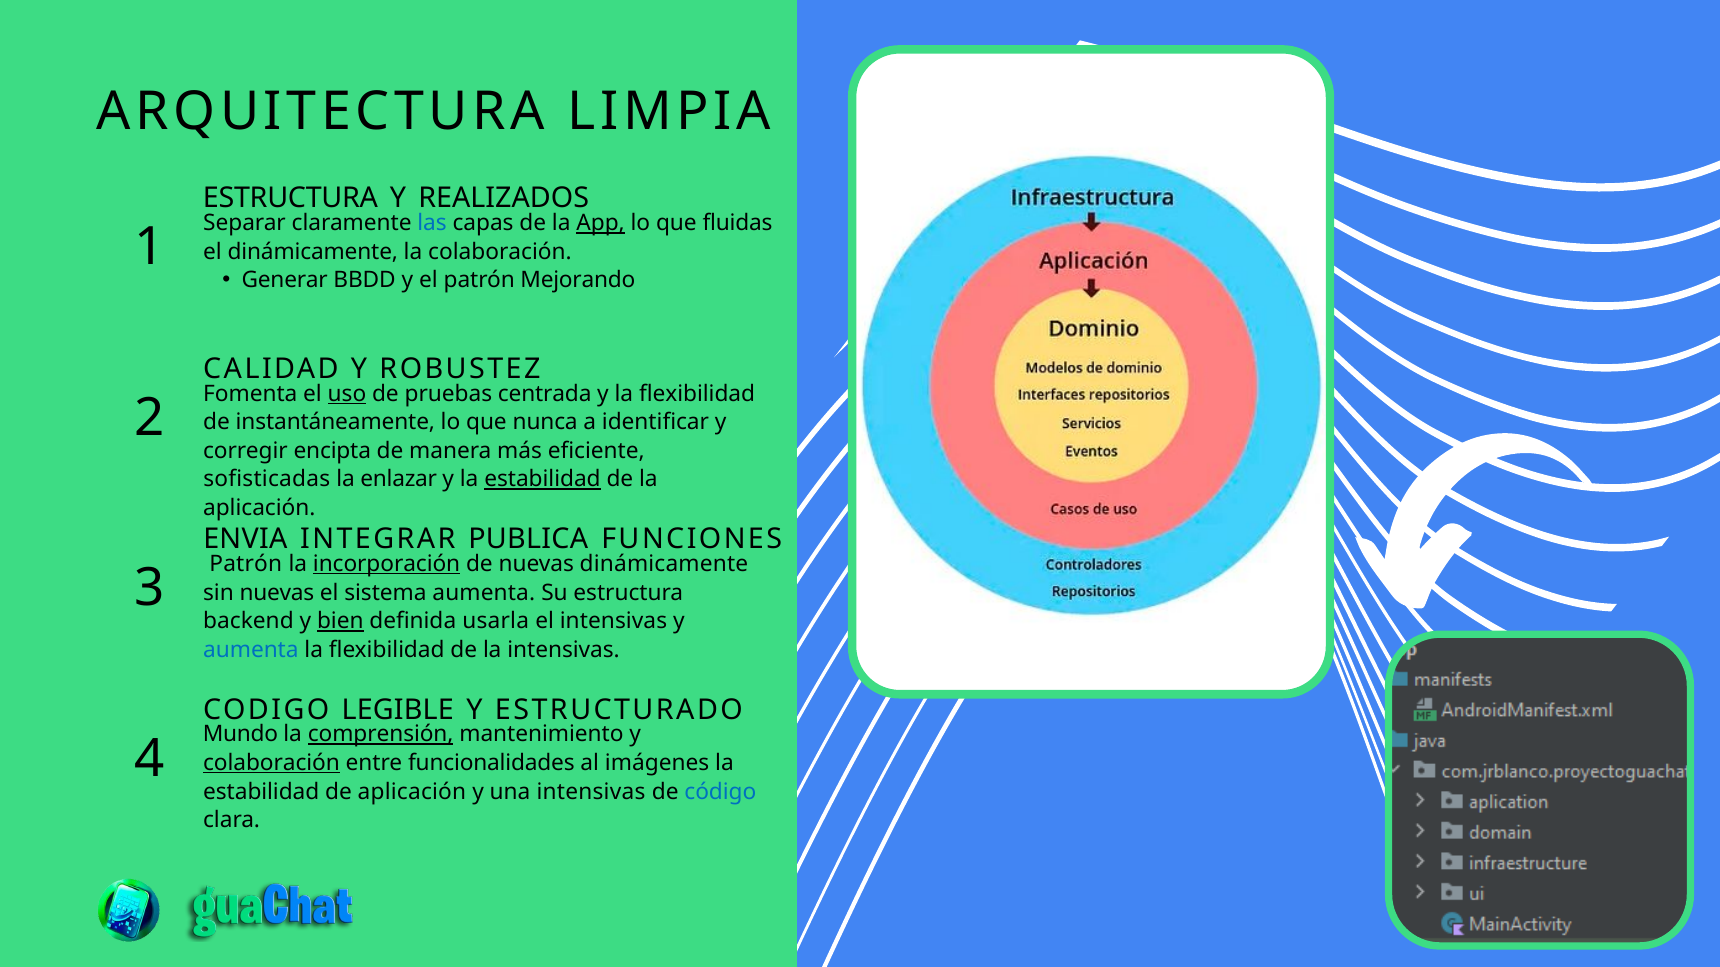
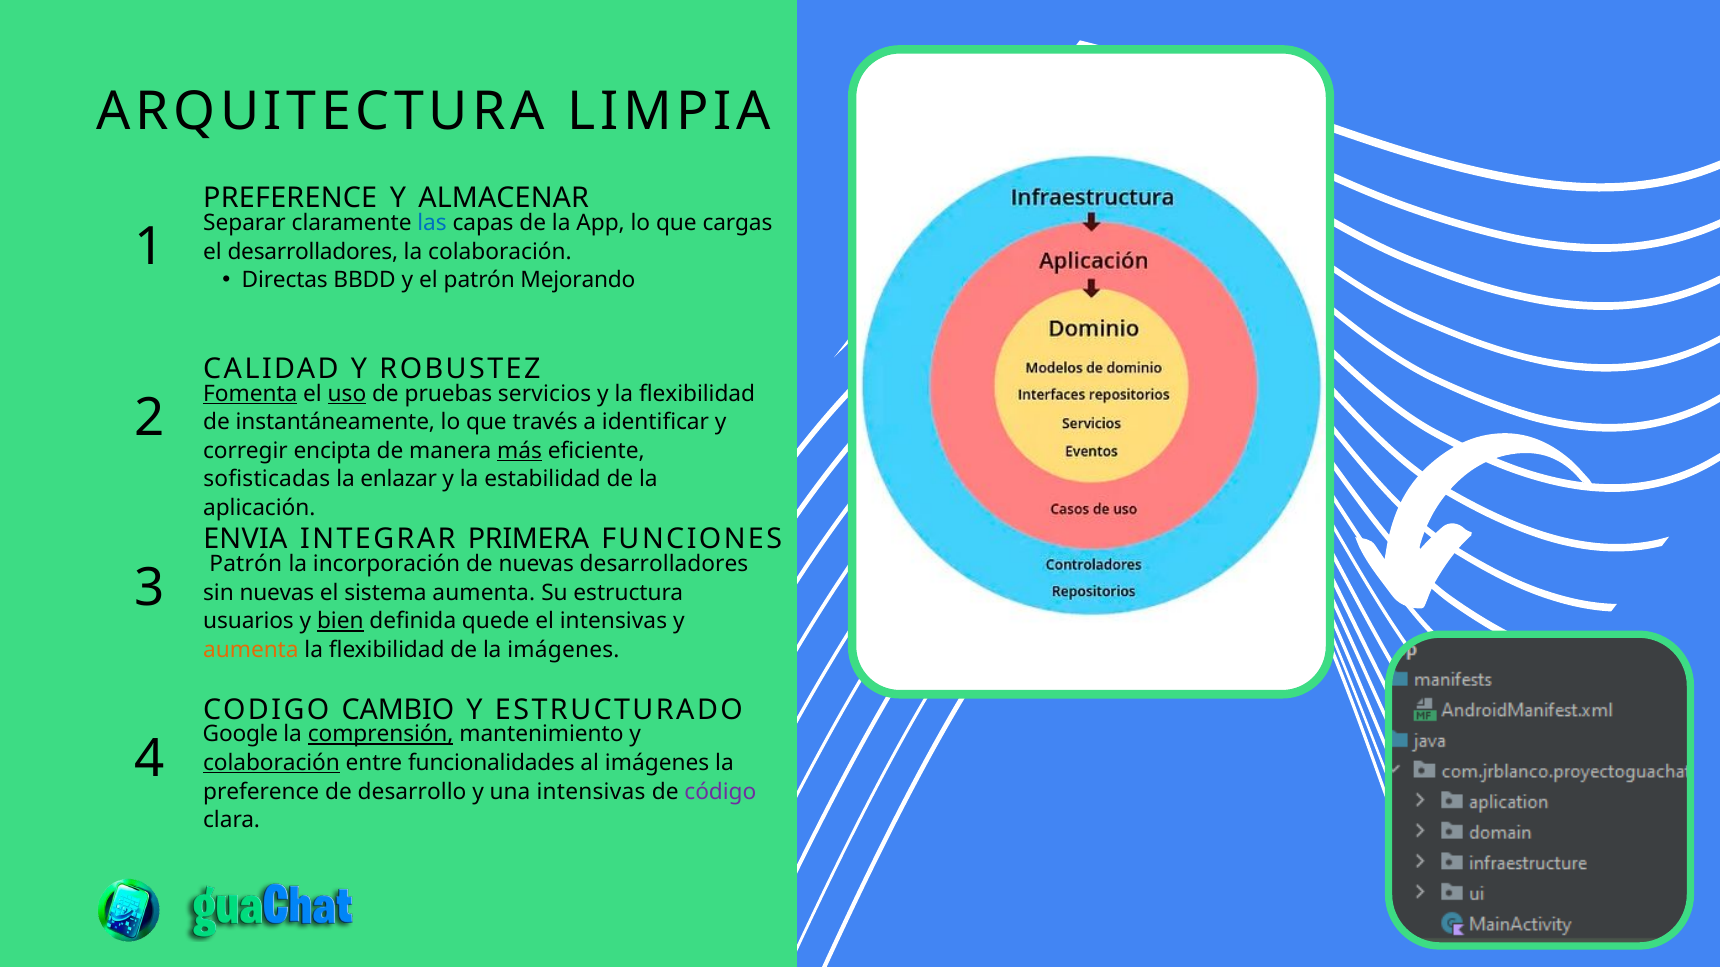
ESTRUCTURA at (290, 198): ESTRUCTURA -> PREFERENCE
REALIZADOS: REALIZADOS -> ALMACENAR
App underline: present -> none
fluidas: fluidas -> cargas
el dinámicamente: dinámicamente -> desarrolladores
Generar: Generar -> Directas
Fomenta underline: none -> present
centrada: centrada -> servicios
nunca: nunca -> través
más underline: none -> present
estabilidad at (542, 480) underline: present -> none
PUBLICA: PUBLICA -> PRIMERA
incorporación underline: present -> none
nuevas dinámicamente: dinámicamente -> desarrolladores
backend: backend -> usuarios
usarla: usarla -> quede
aumenta at (251, 650) colour: blue -> orange
la intensivas: intensivas -> imágenes
LEGIBLE: LEGIBLE -> CAMBIO
Mundo: Mundo -> Google
estabilidad at (261, 792): estabilidad -> preference
de aplicación: aplicación -> desarrollo
código colour: blue -> purple
